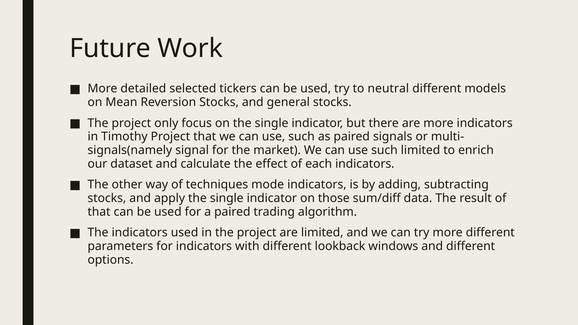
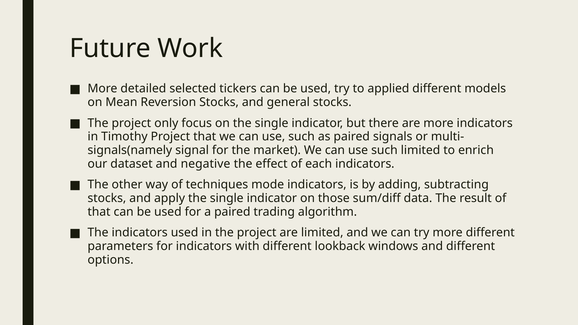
neutral: neutral -> applied
calculate: calculate -> negative
